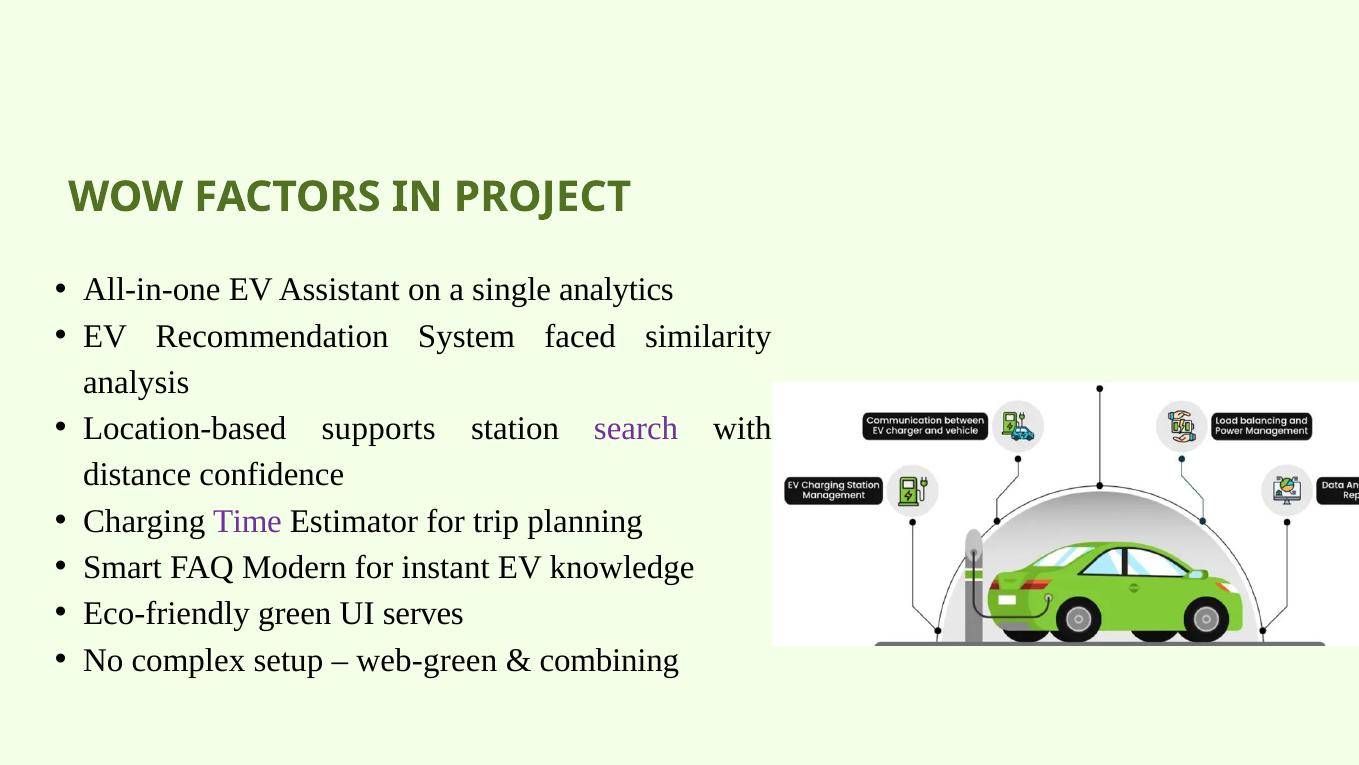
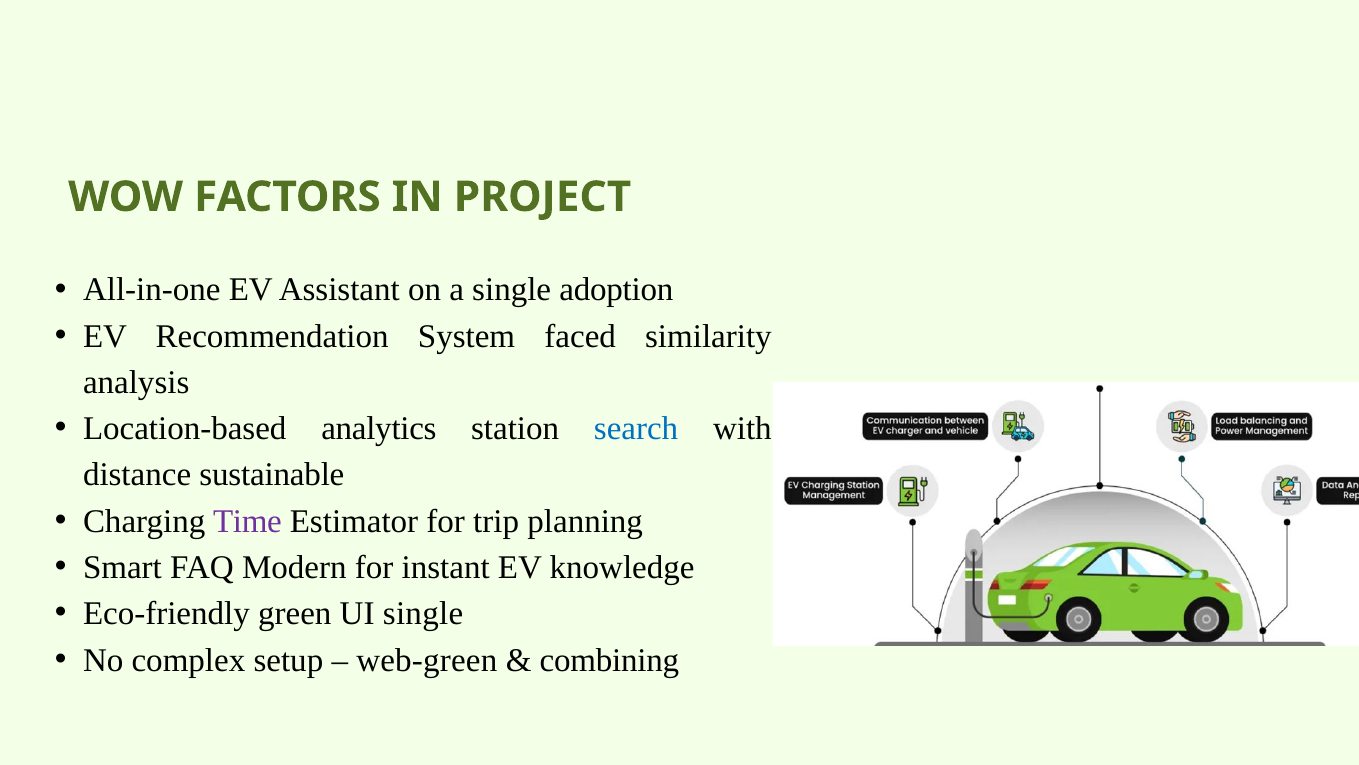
analytics: analytics -> adoption
supports: supports -> analytics
search colour: purple -> blue
confidence: confidence -> sustainable
UI serves: serves -> single
